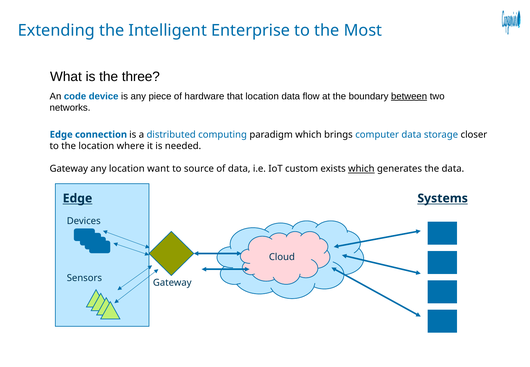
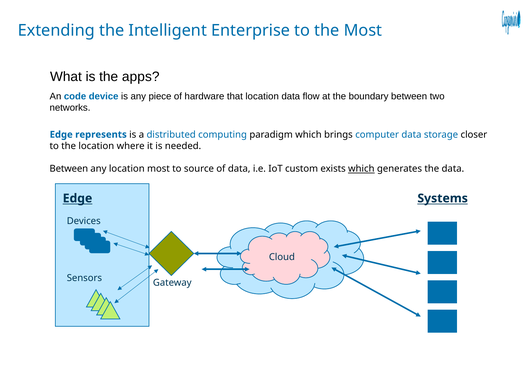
three: three -> apps
between at (409, 96) underline: present -> none
connection: connection -> represents
Gateway at (69, 169): Gateway -> Between
location want: want -> most
